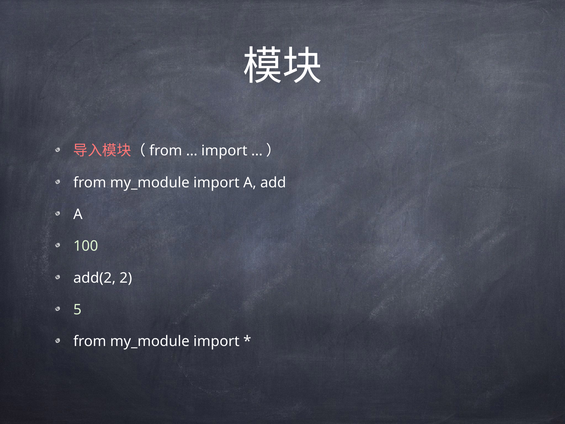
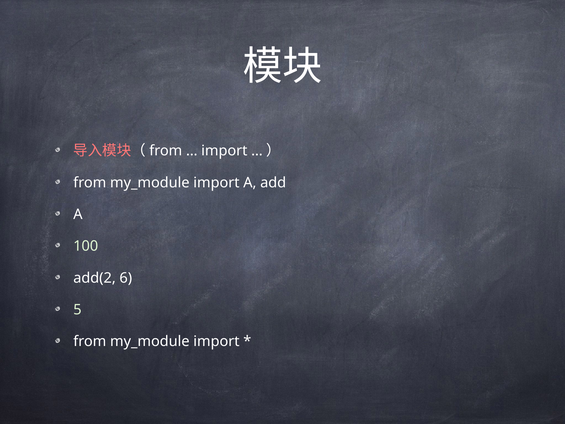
2: 2 -> 6
